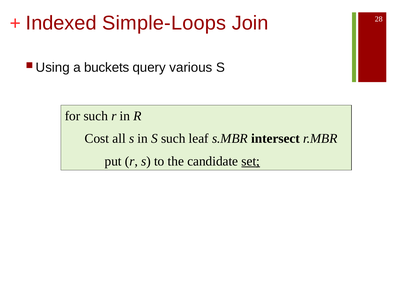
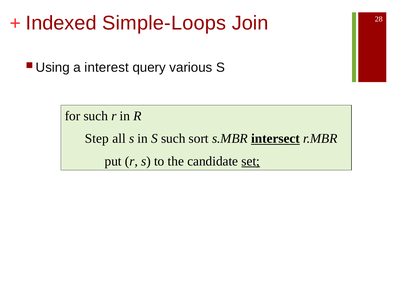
buckets: buckets -> interest
Cost: Cost -> Step
leaf: leaf -> sort
intersect underline: none -> present
